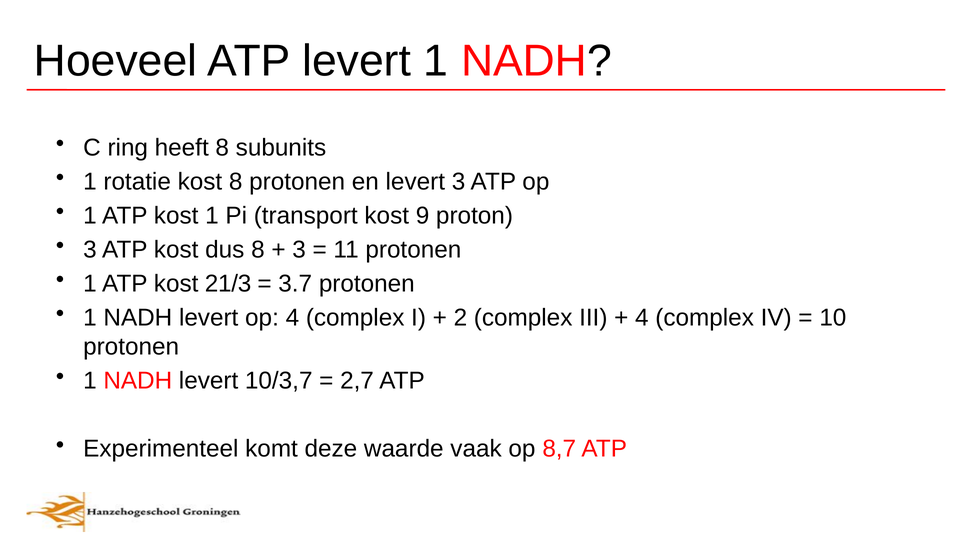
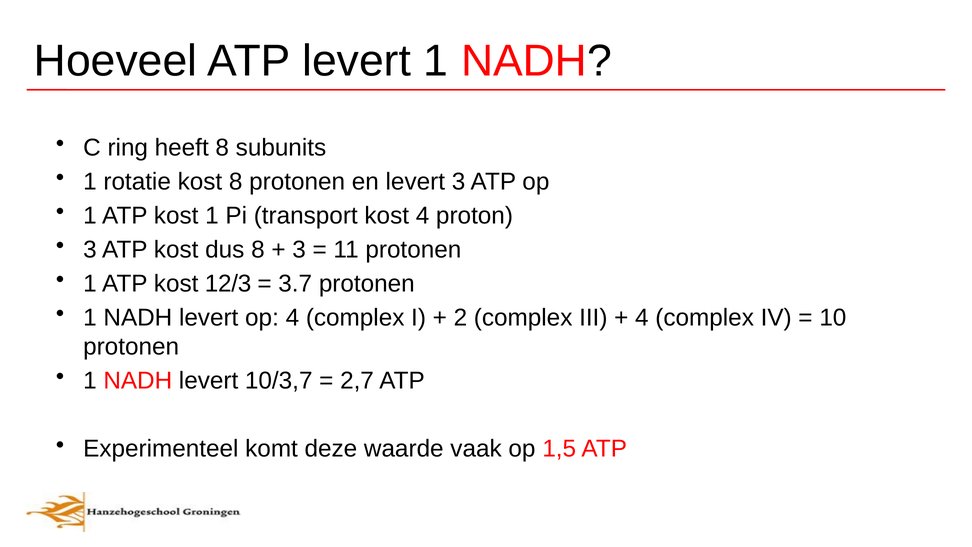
kost 9: 9 -> 4
21/3: 21/3 -> 12/3
8,7: 8,7 -> 1,5
